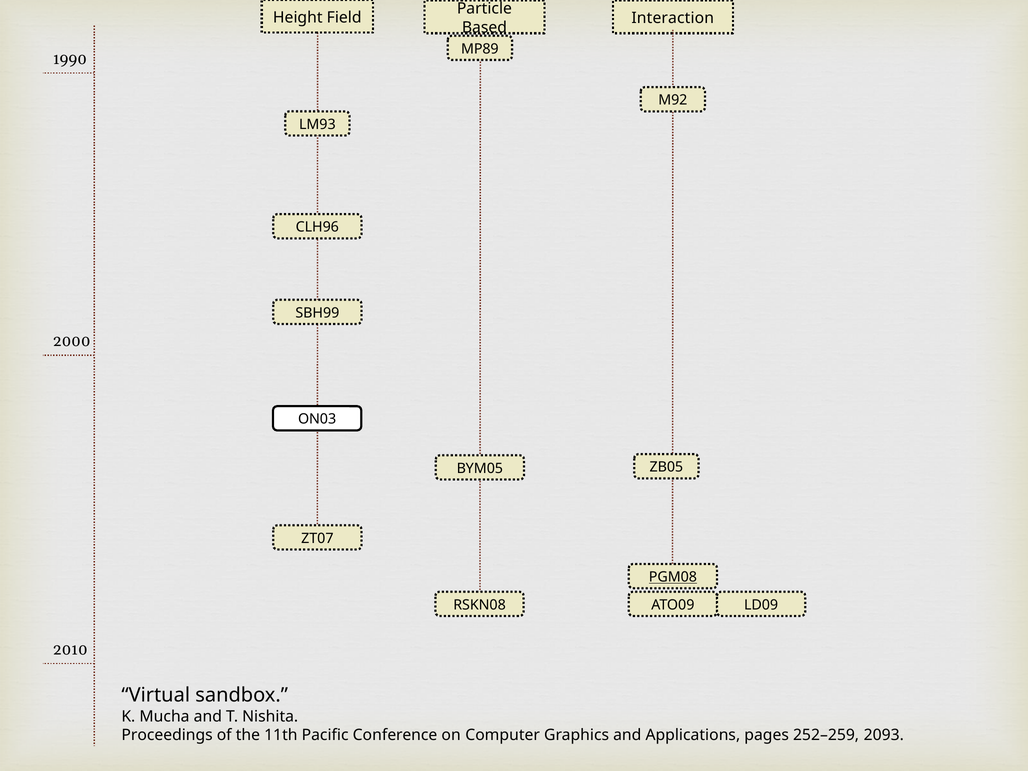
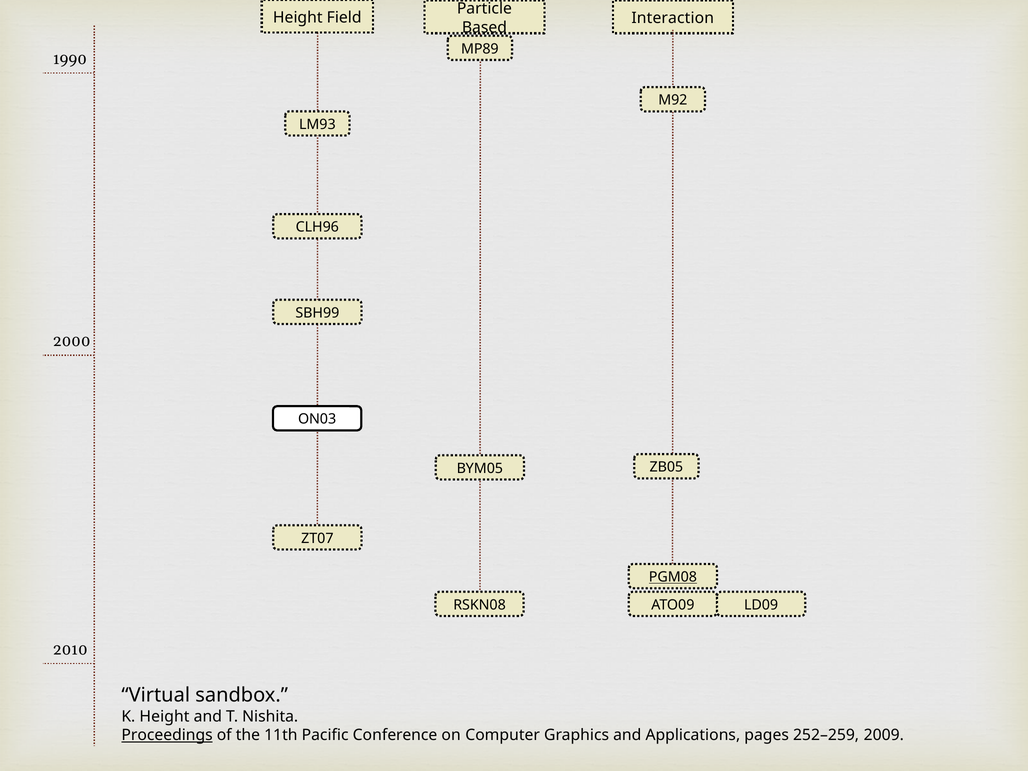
K Mucha: Mucha -> Height
Proceedings underline: none -> present
2093: 2093 -> 2009
